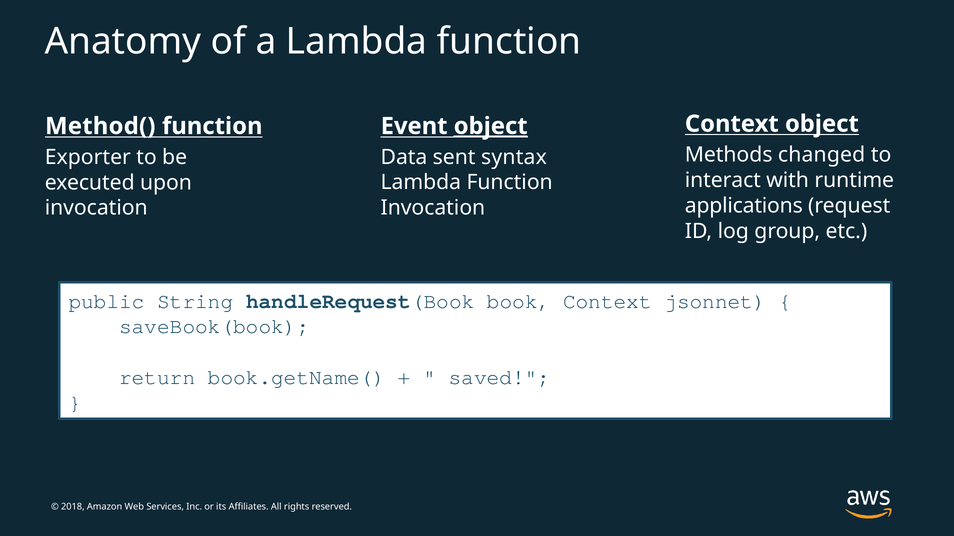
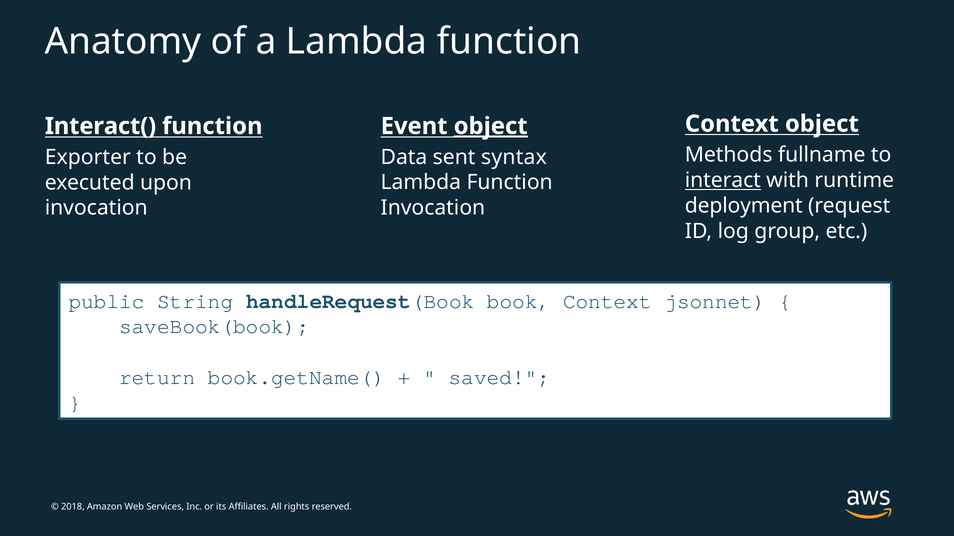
Method(: Method( -> Interact(
changed: changed -> fullname
interact underline: none -> present
applications: applications -> deployment
